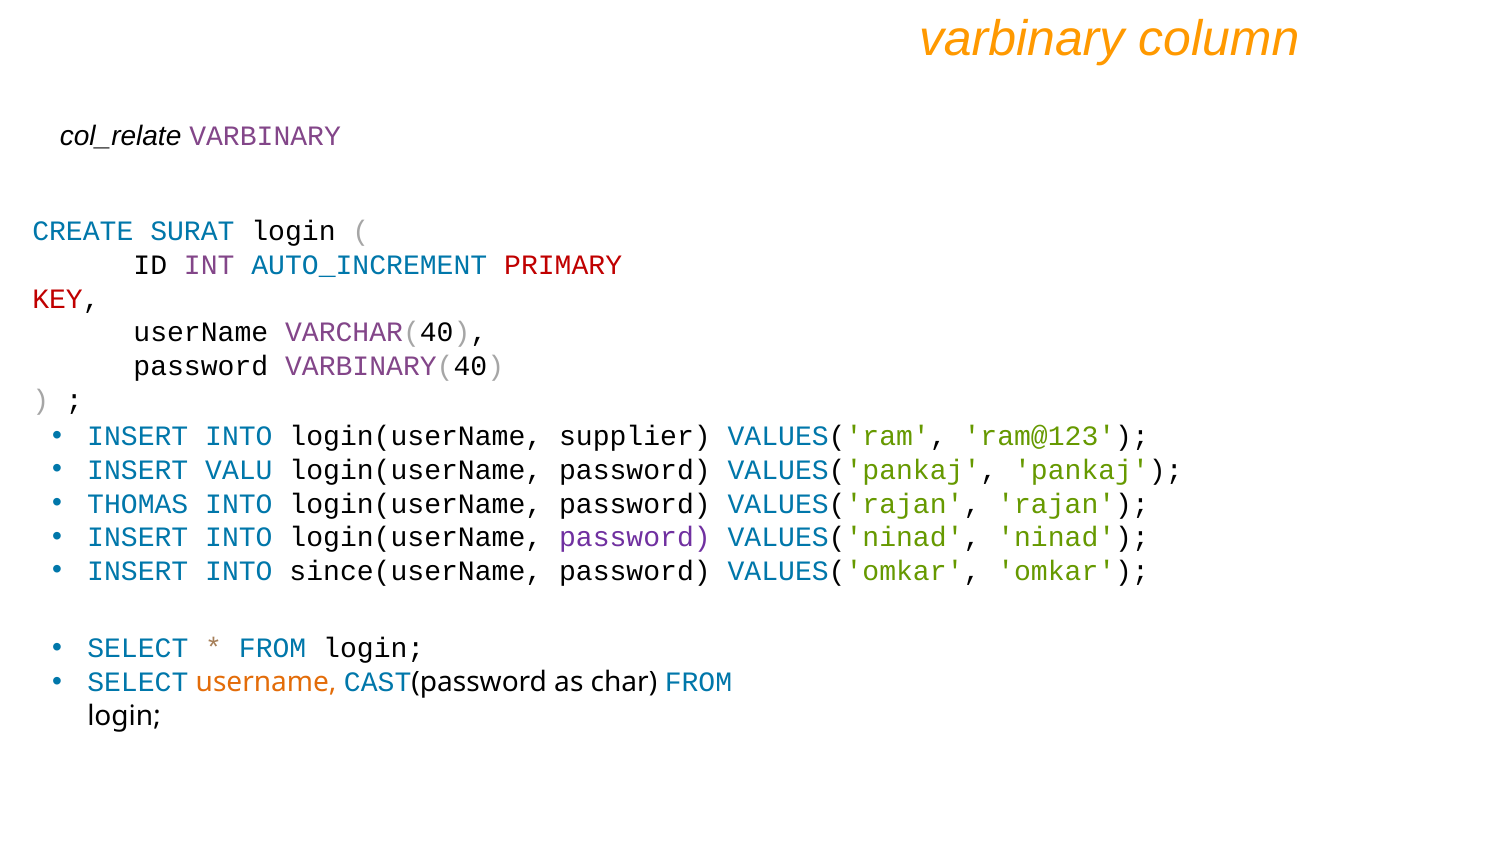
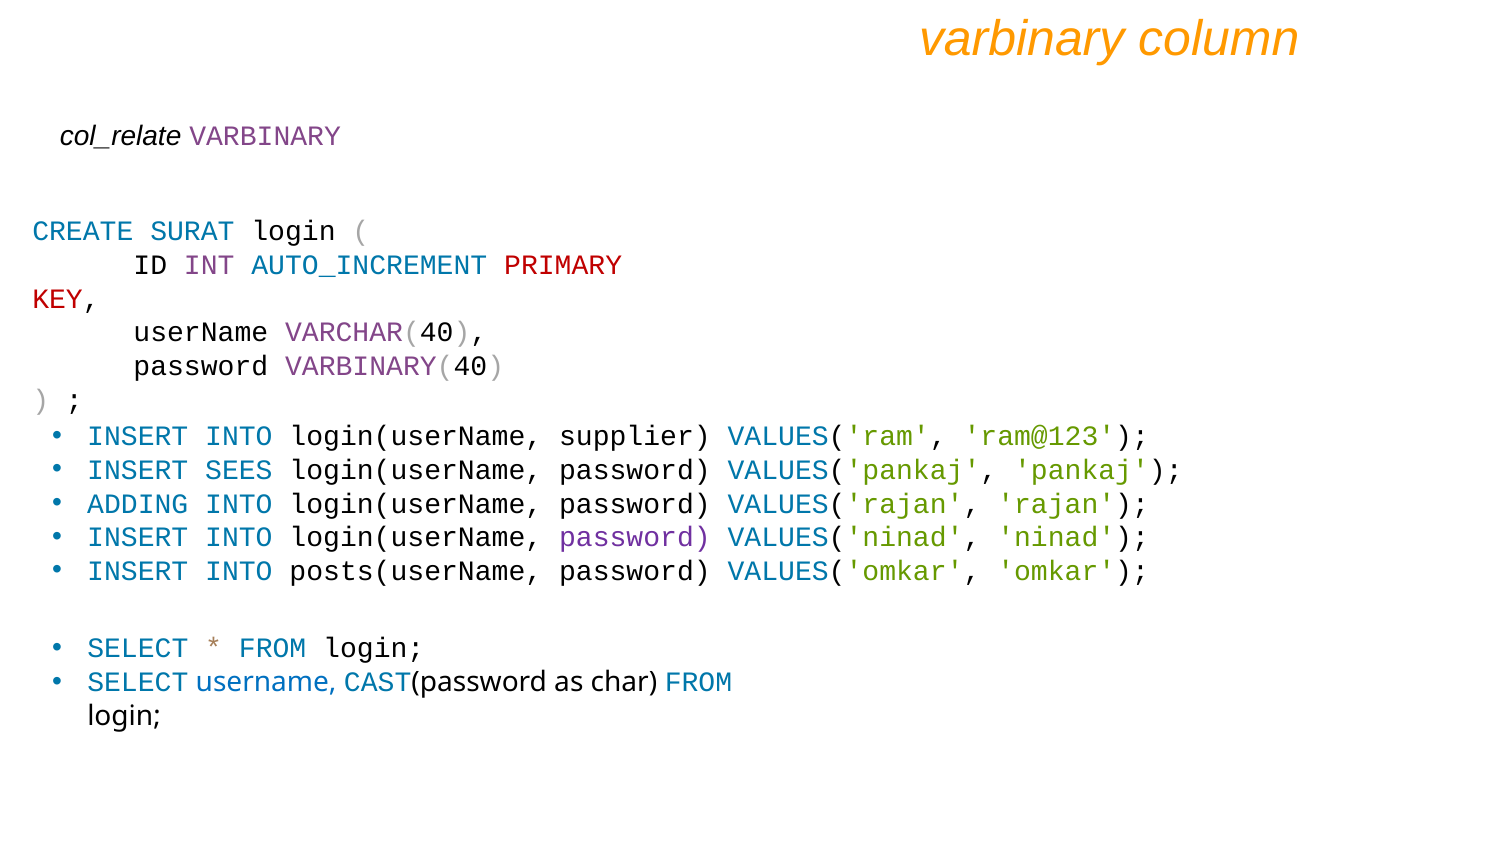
VALU: VALU -> SEES
THOMAS: THOMAS -> ADDING
since(userName: since(userName -> posts(userName
username at (266, 683) colour: orange -> blue
